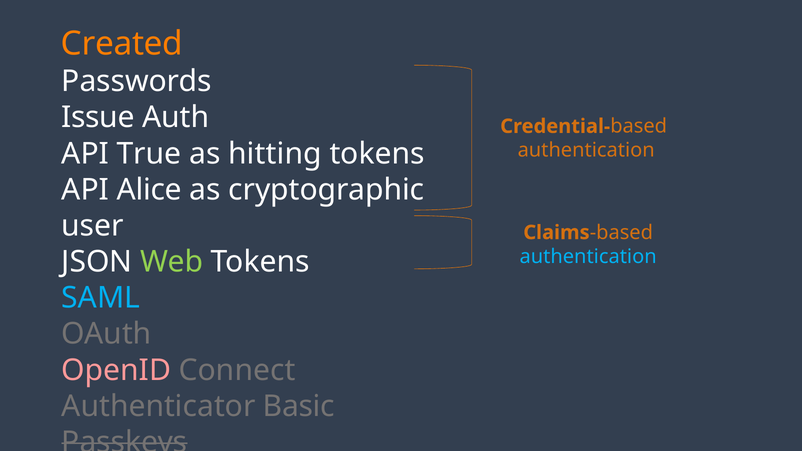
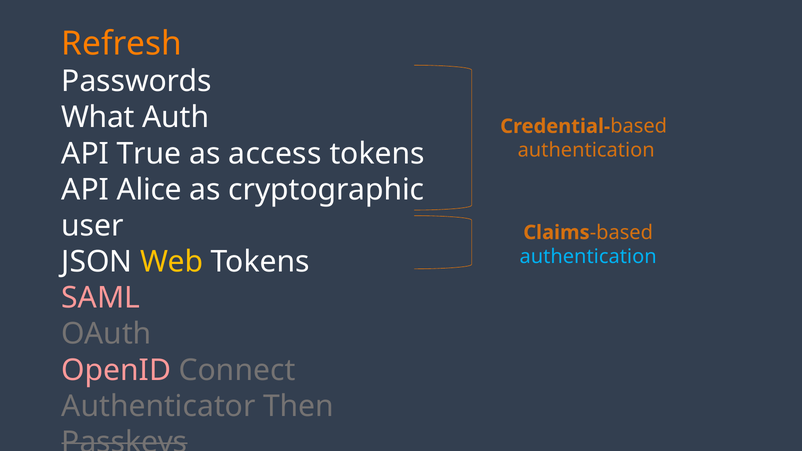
Created: Created -> Refresh
Issue: Issue -> What
hitting: hitting -> access
Web colour: light green -> yellow
SAML colour: light blue -> pink
Basic: Basic -> Then
